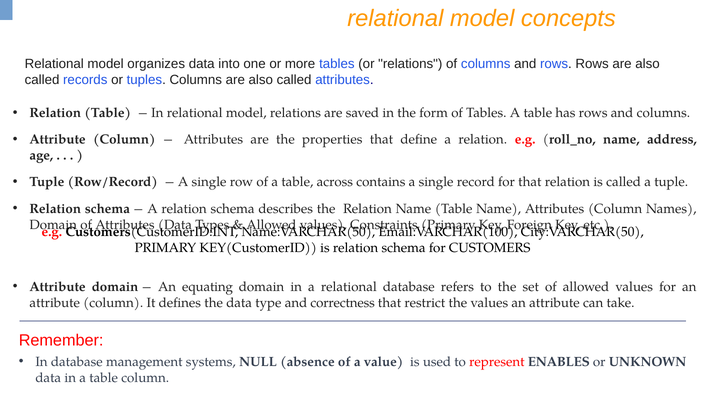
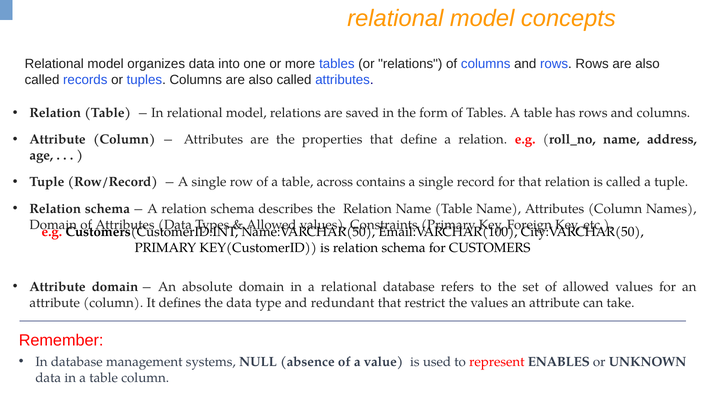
equating: equating -> absolute
correctness: correctness -> redundant
